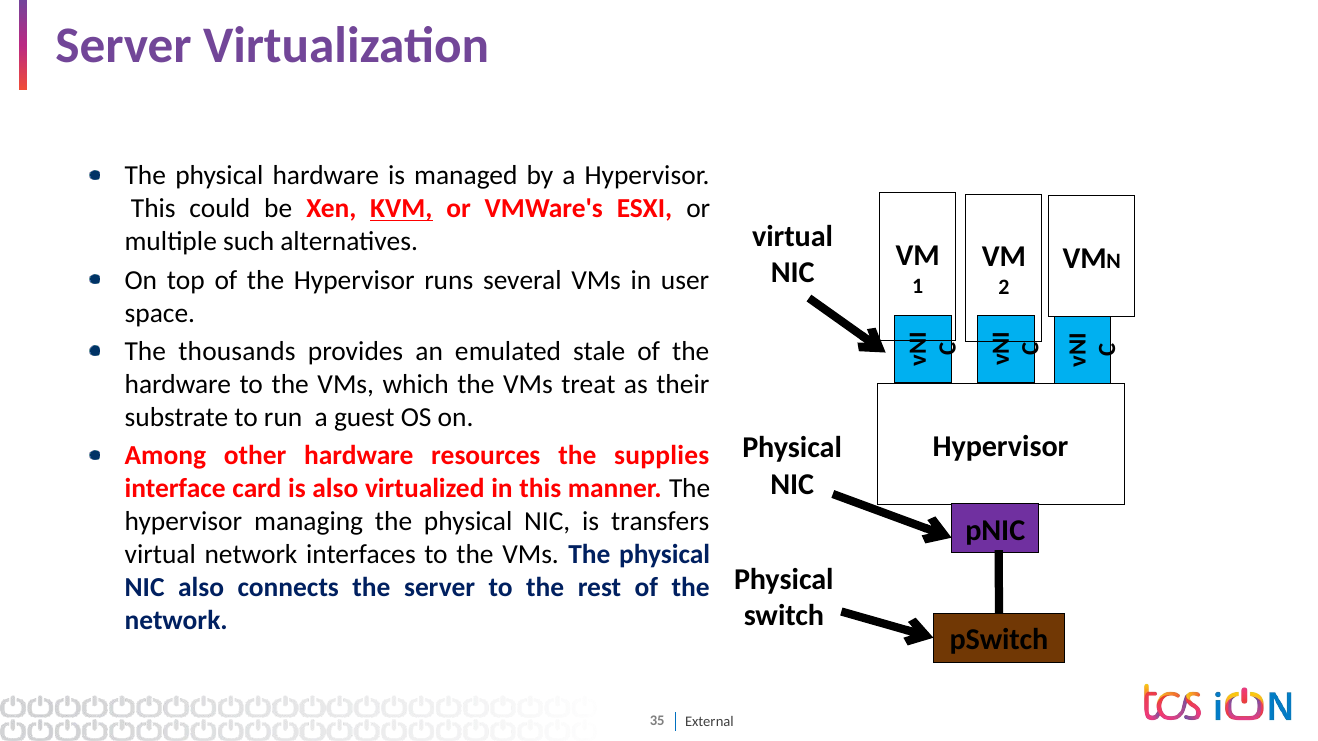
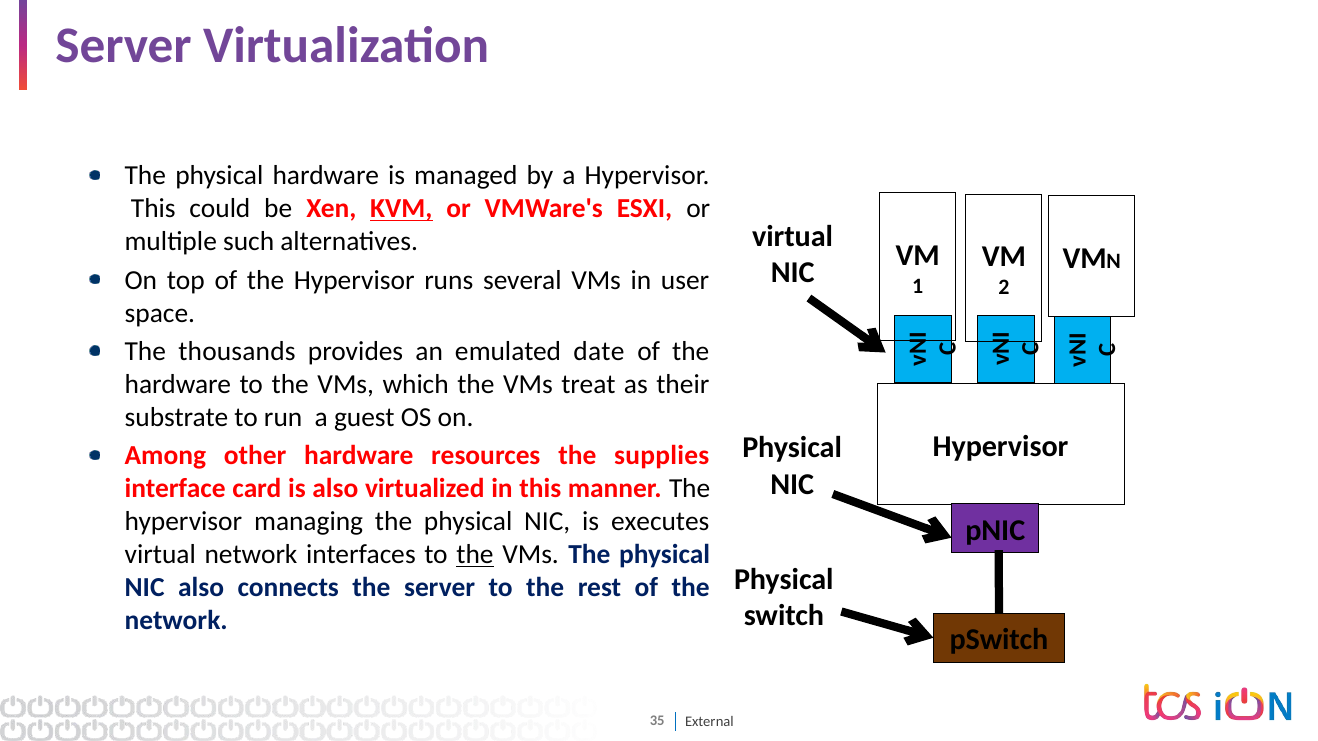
stale: stale -> date
transfers: transfers -> executes
the at (475, 555) underline: none -> present
